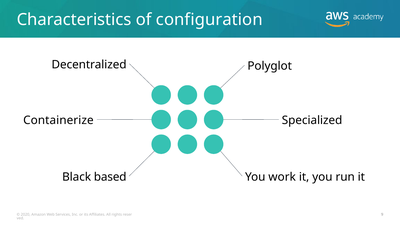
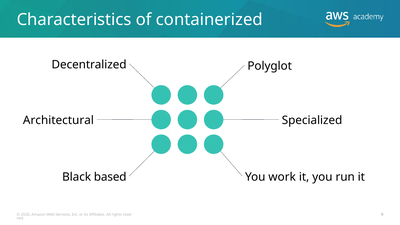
configuration: configuration -> containerized
Containerize: Containerize -> Architectural
